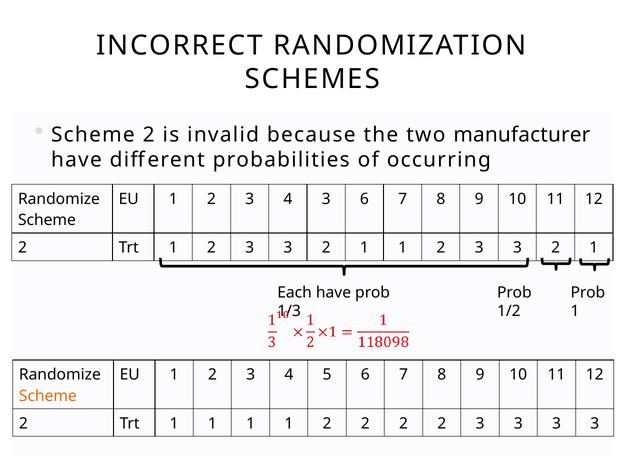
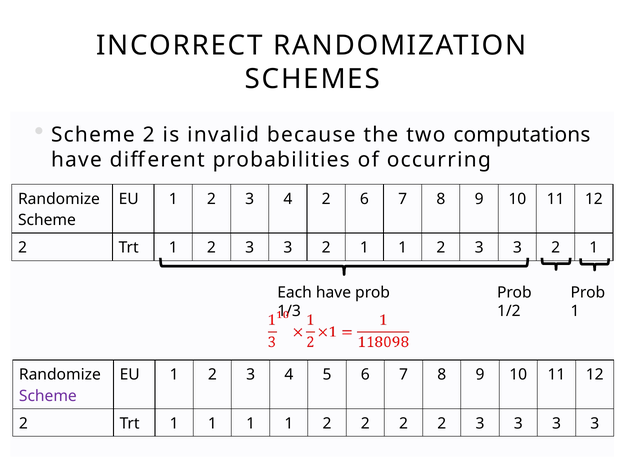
manufacturer: manufacturer -> computations
4 3: 3 -> 2
Scheme at (48, 396) colour: orange -> purple
